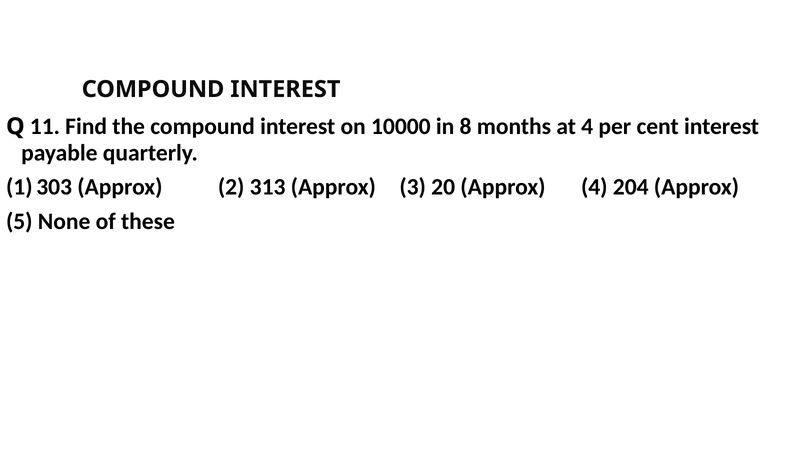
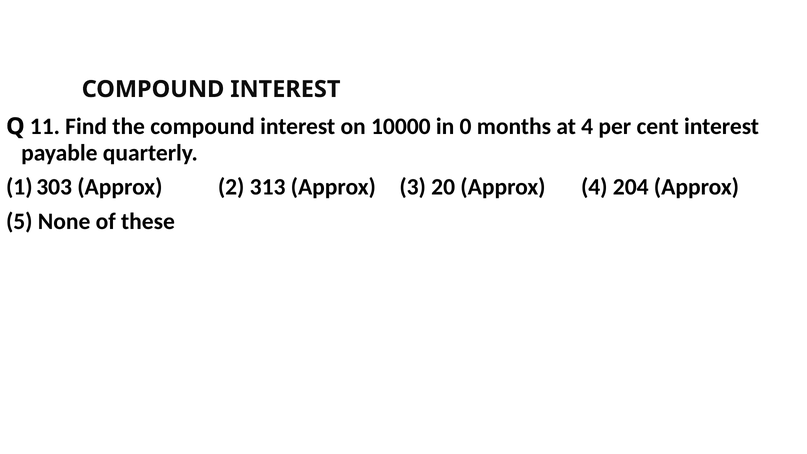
8: 8 -> 0
